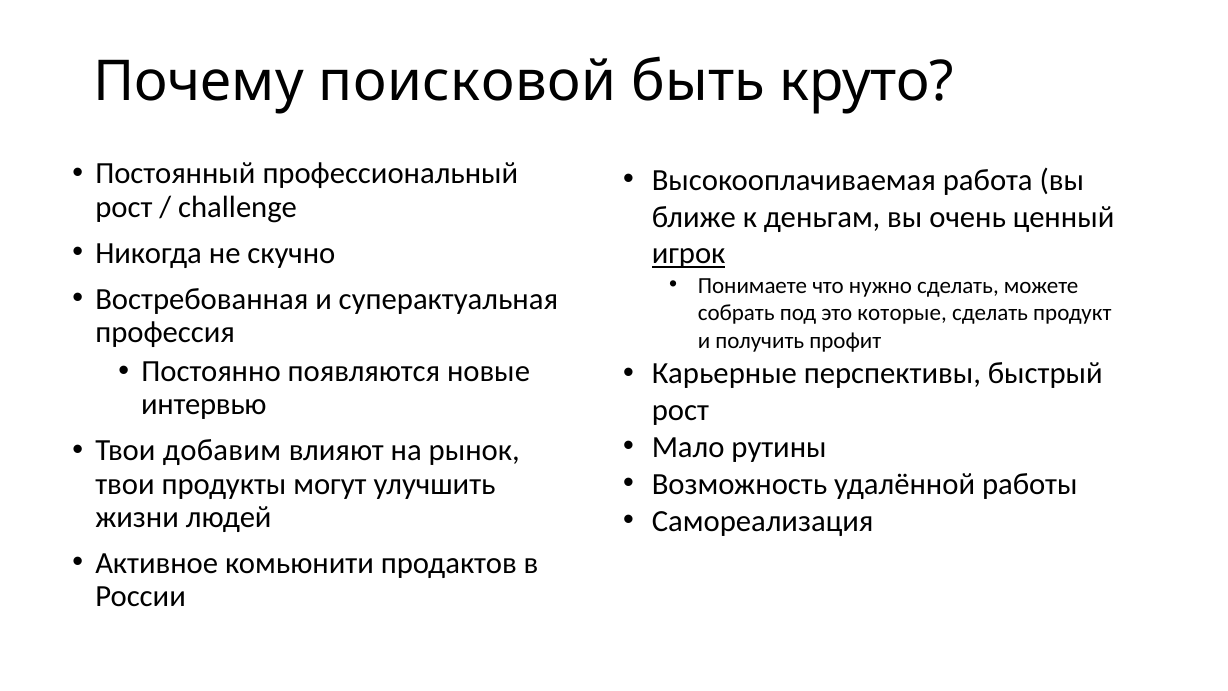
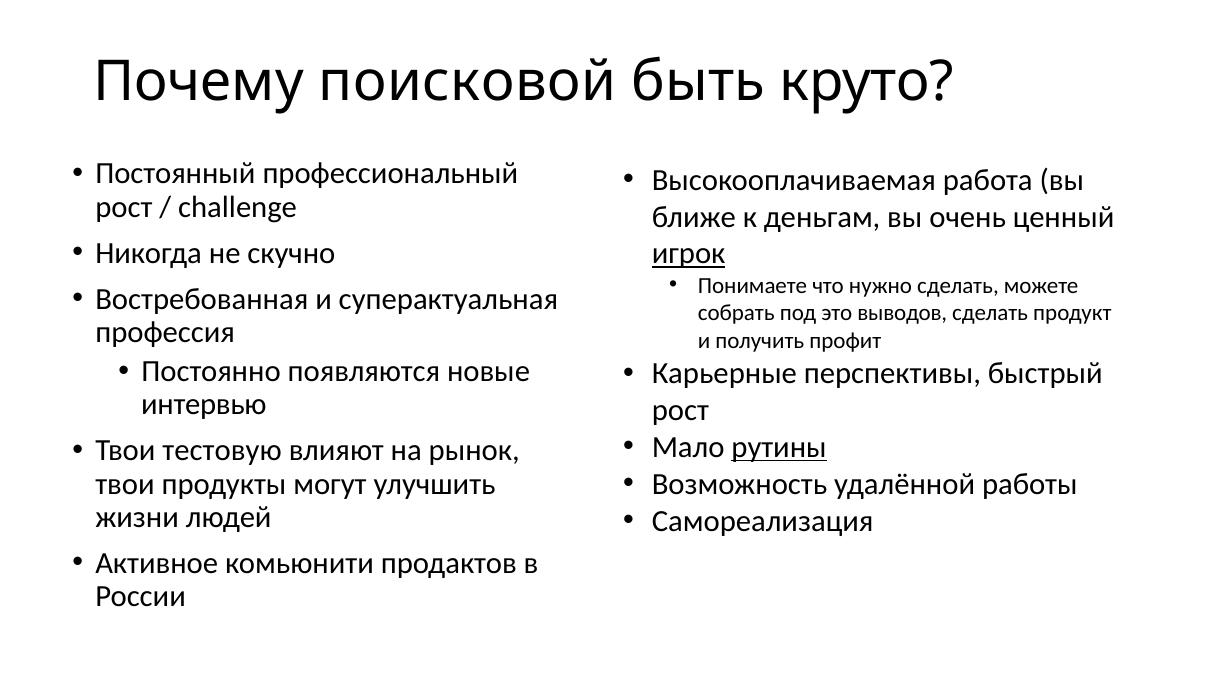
которые: которые -> выводов
рутины underline: none -> present
добавим: добавим -> тестовую
